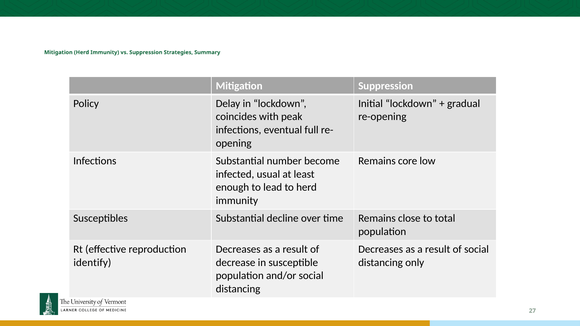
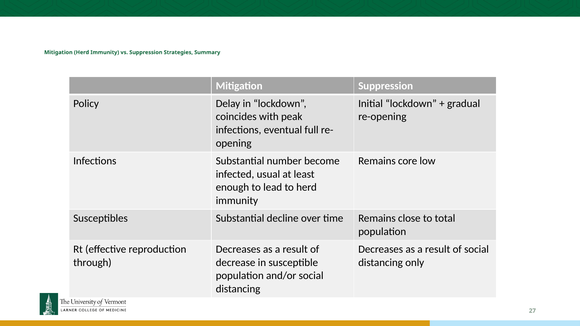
identify: identify -> through
